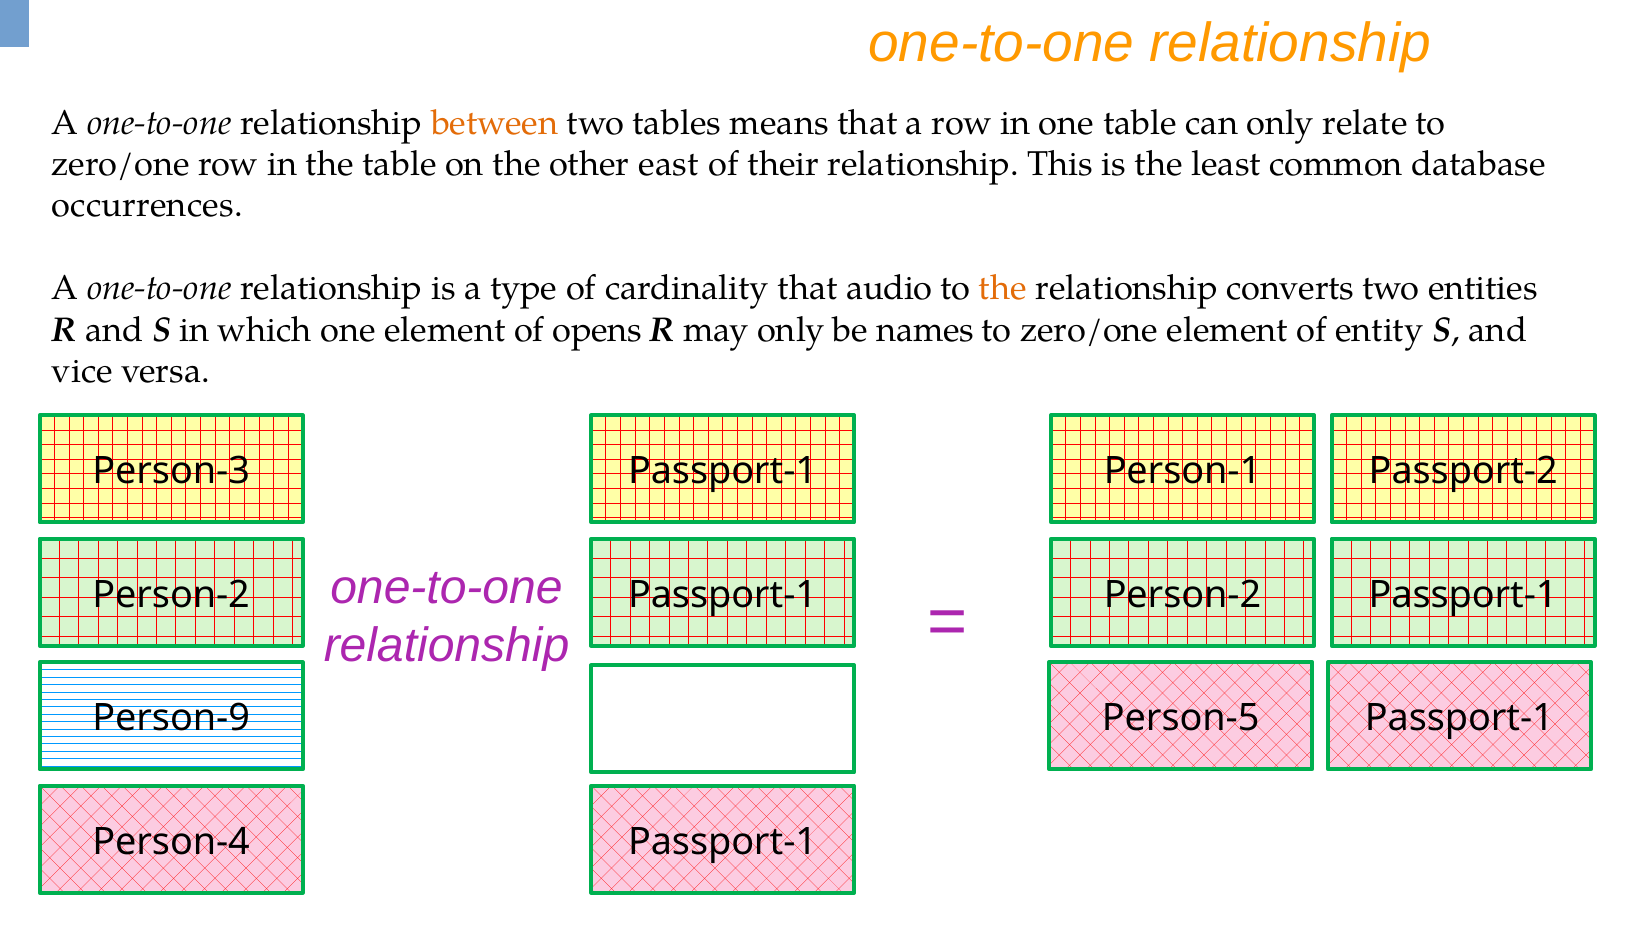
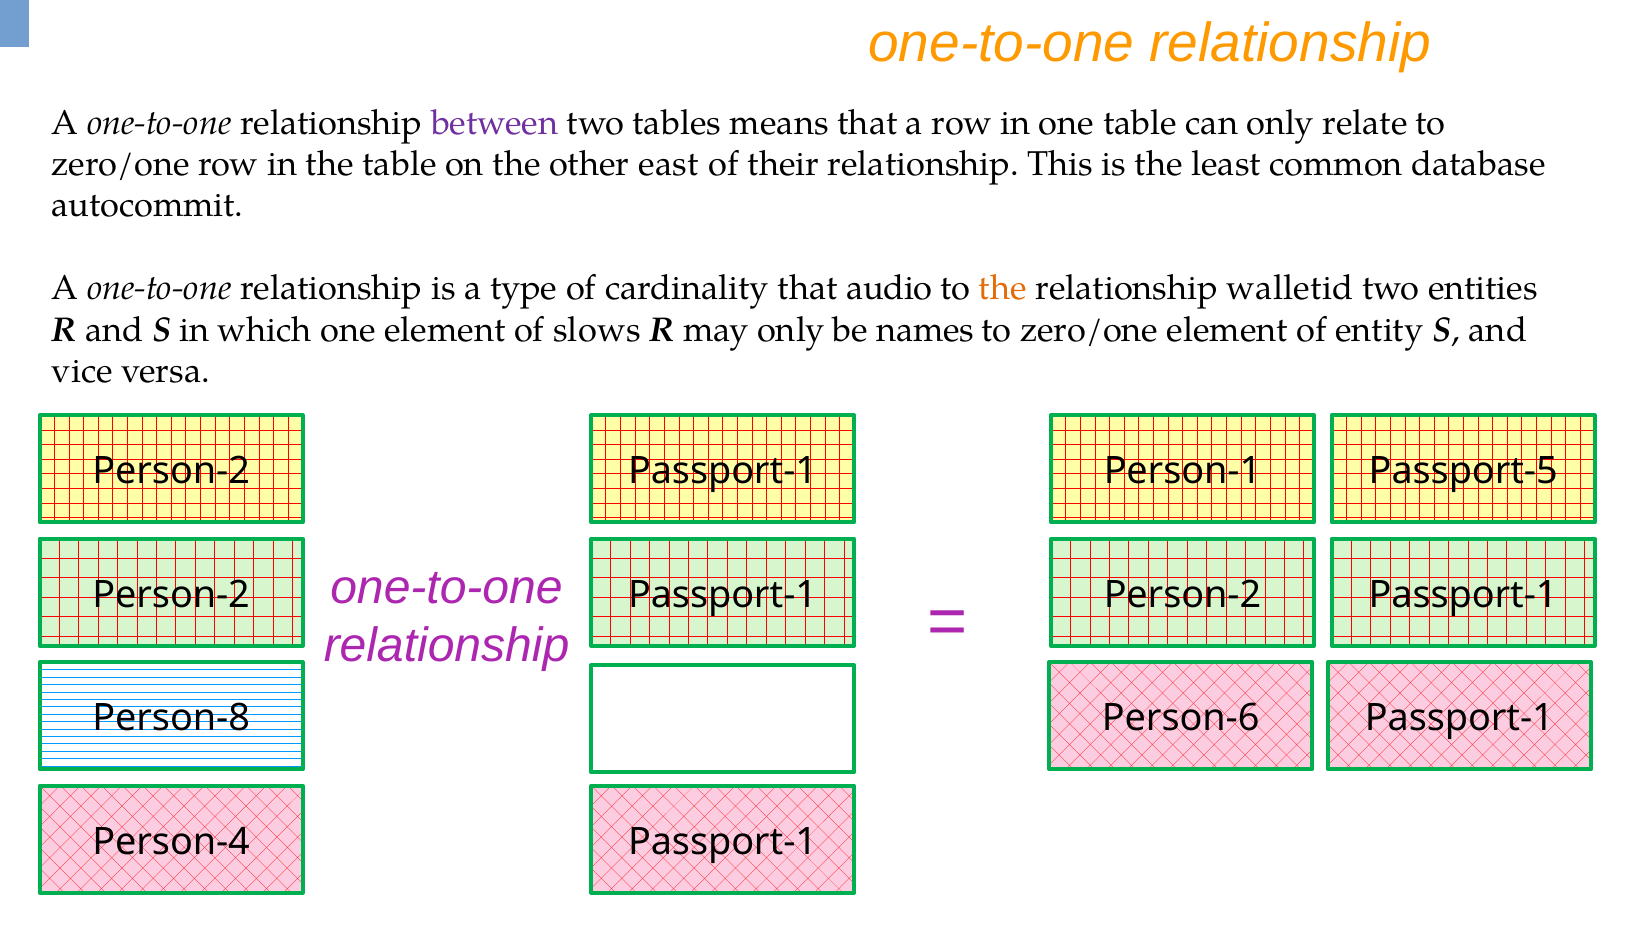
between colour: orange -> purple
occurrences: occurrences -> autocommit
converts: converts -> walletid
opens: opens -> slows
Person-3 at (171, 472): Person-3 -> Person-2
Passport-2: Passport-2 -> Passport-5
Person-9: Person-9 -> Person-8
Person-5: Person-5 -> Person-6
